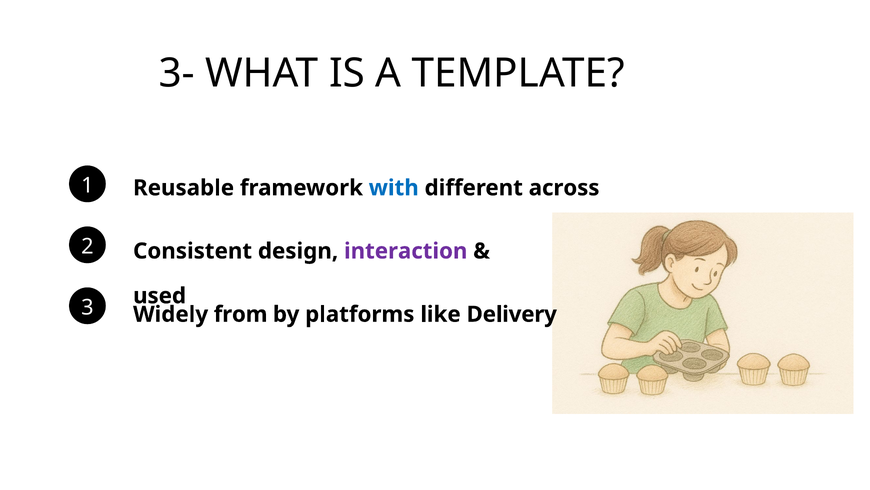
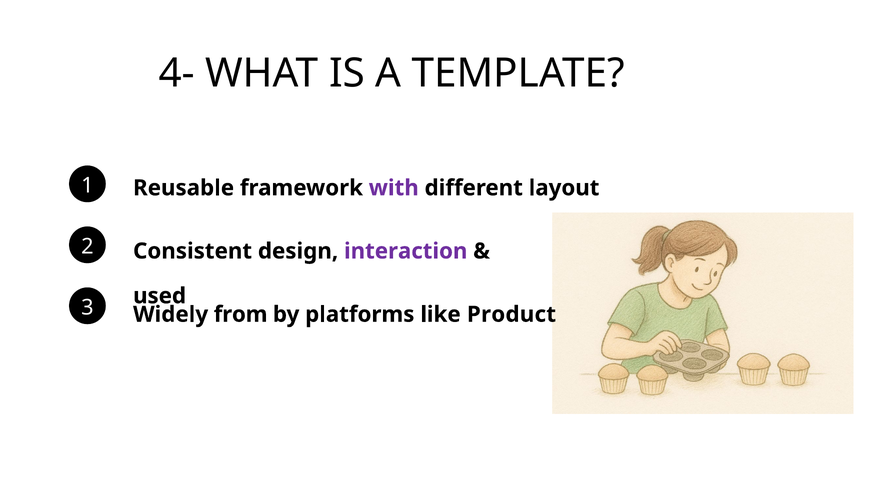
3-: 3- -> 4-
with colour: blue -> purple
across: across -> layout
Delivery: Delivery -> Product
